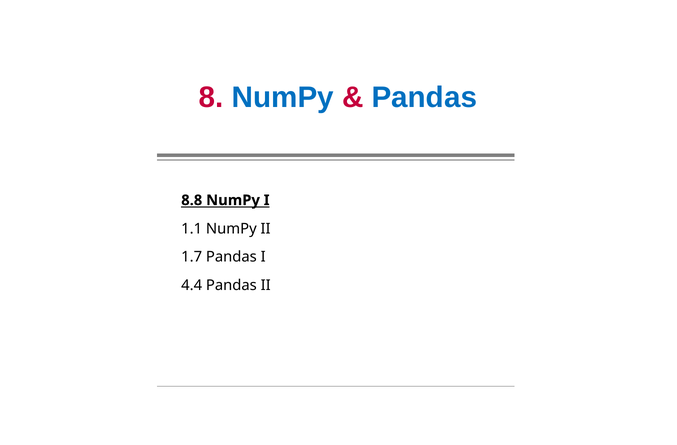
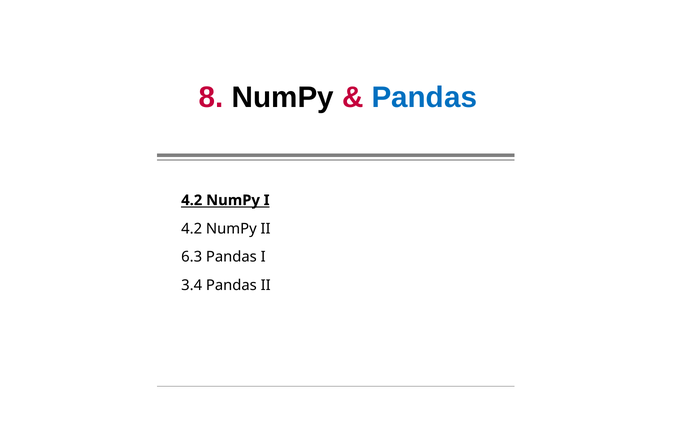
NumPy at (283, 97) colour: blue -> black
8.8 at (192, 200): 8.8 -> 4.2
1.1 at (192, 228): 1.1 -> 4.2
1.7: 1.7 -> 6.3
4.4: 4.4 -> 3.4
